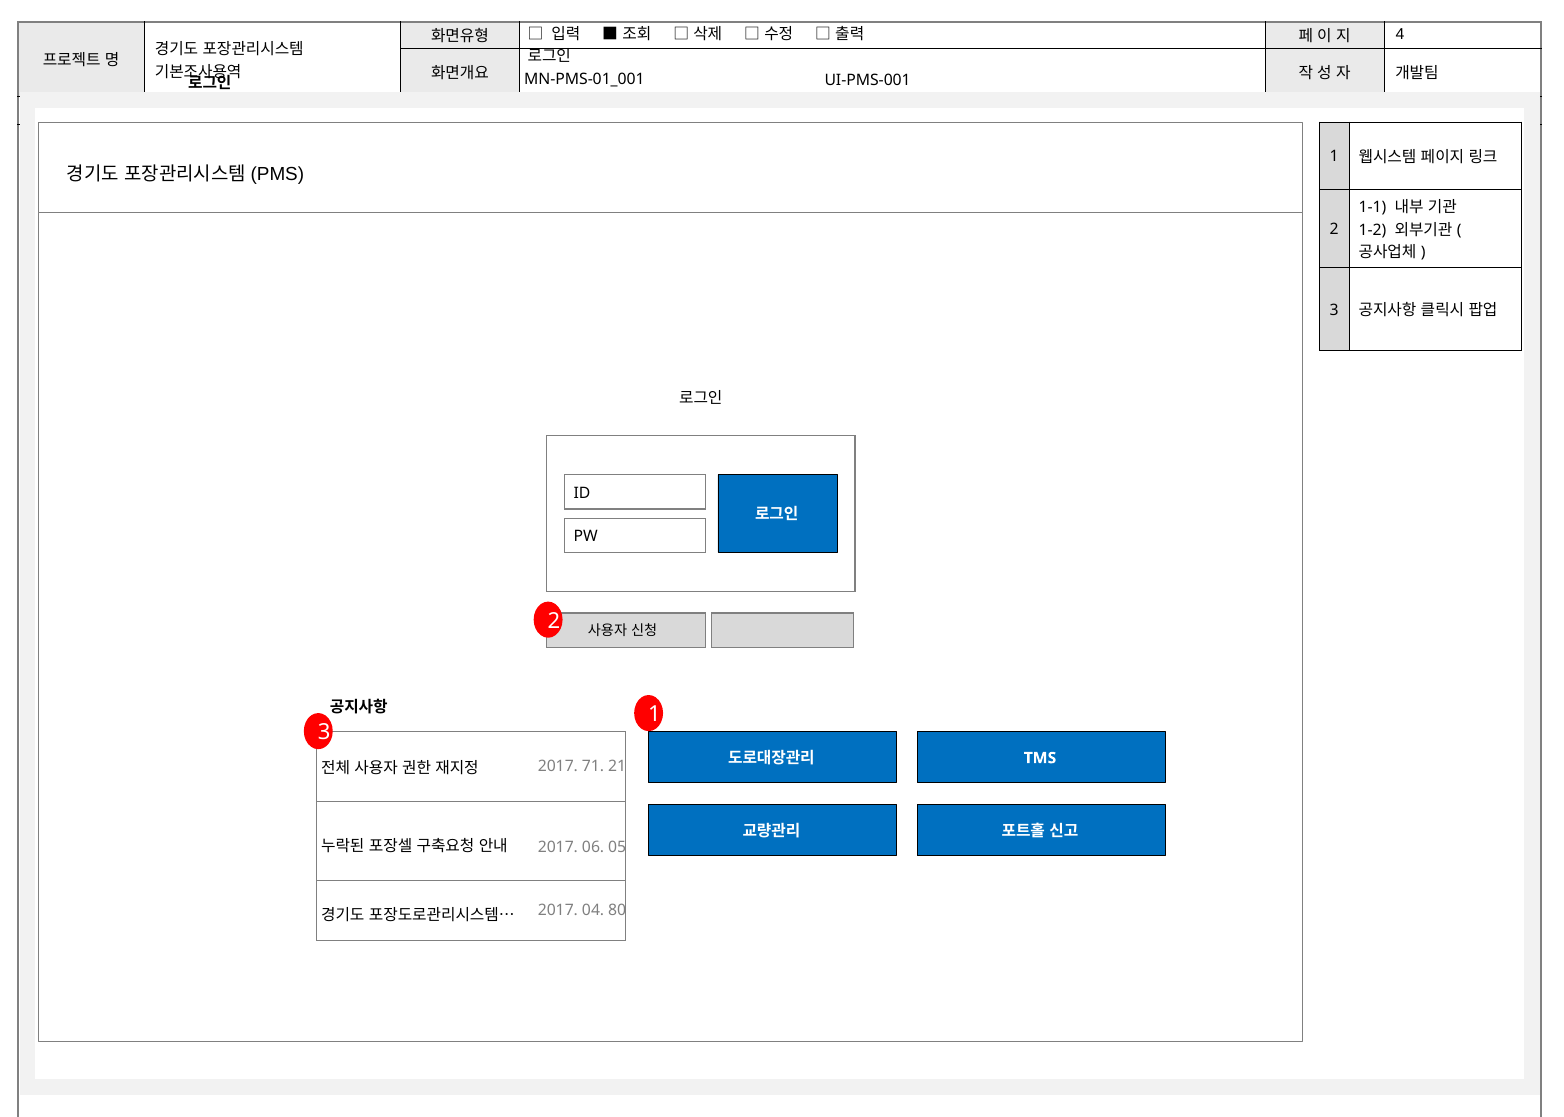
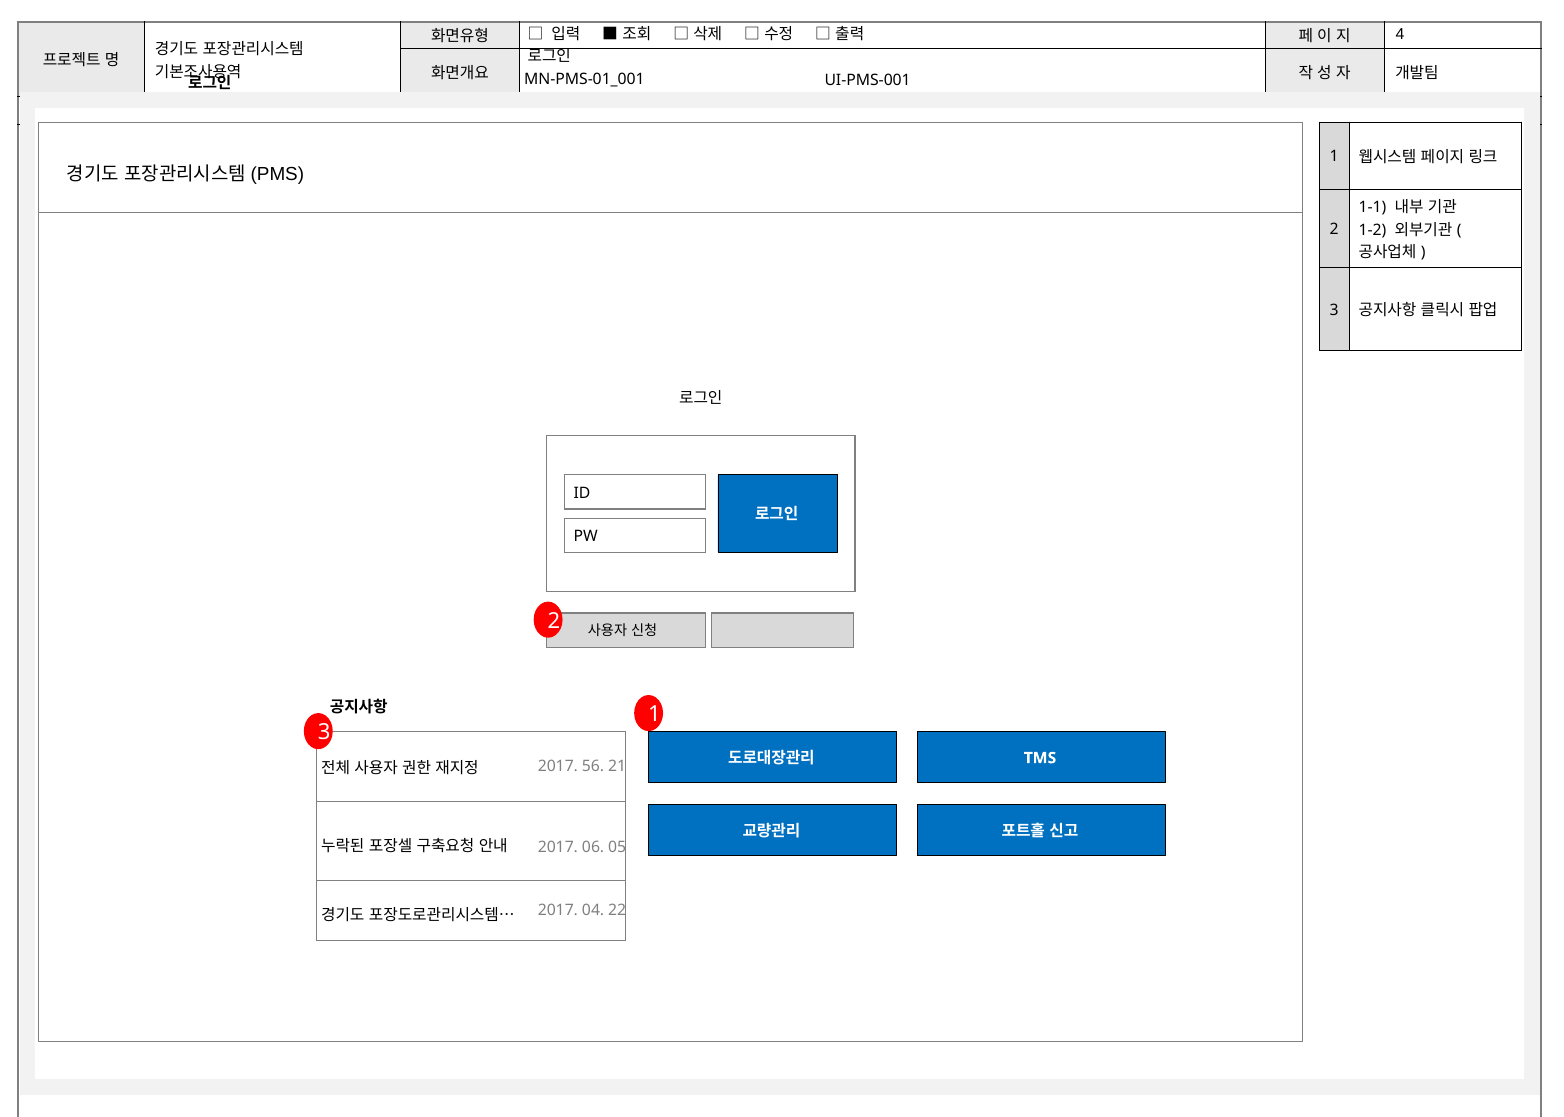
71: 71 -> 56
80: 80 -> 22
